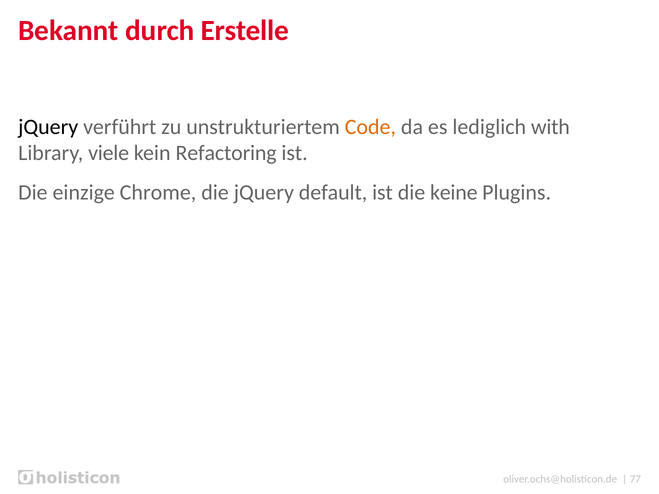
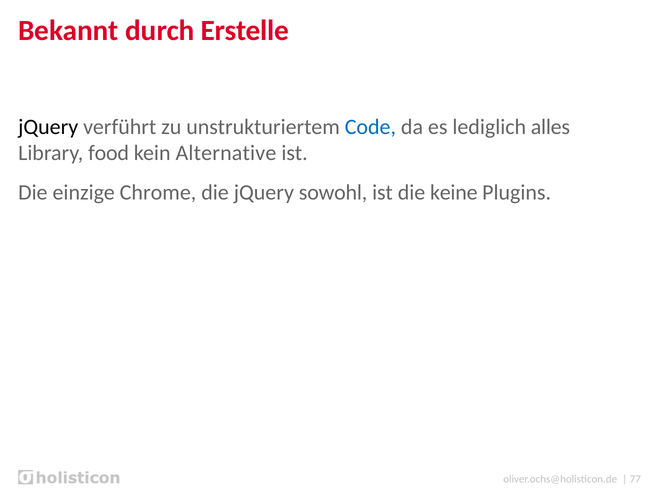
Code colour: orange -> blue
with: with -> alles
viele: viele -> food
Refactoring: Refactoring -> Alternative
default: default -> sowohl
